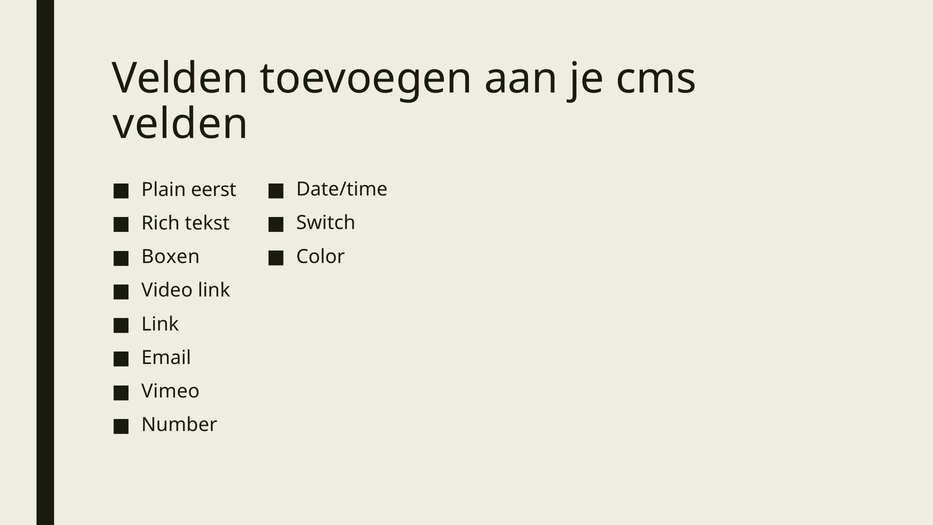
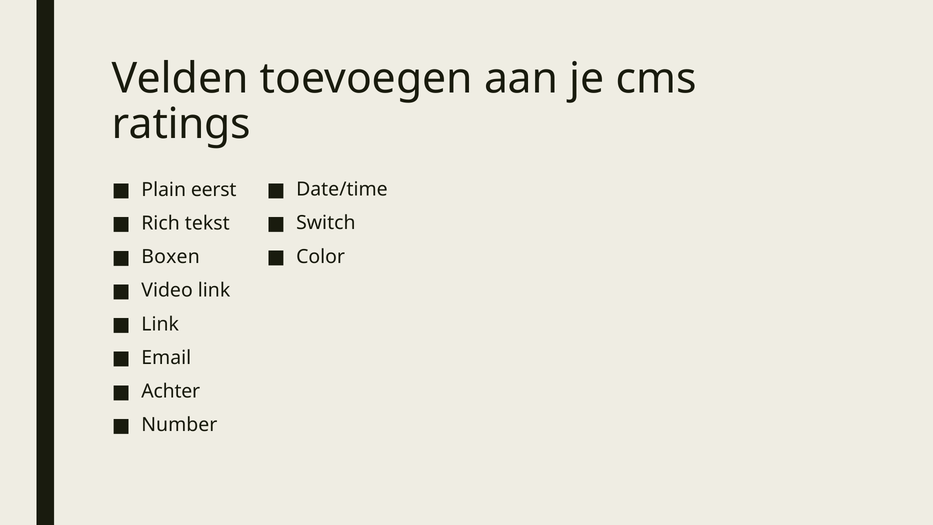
velden at (181, 124): velden -> ratings
Vimeo: Vimeo -> Achter
